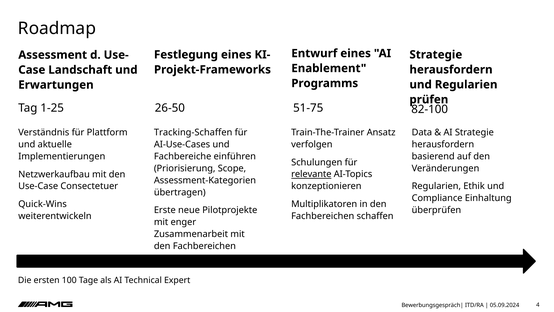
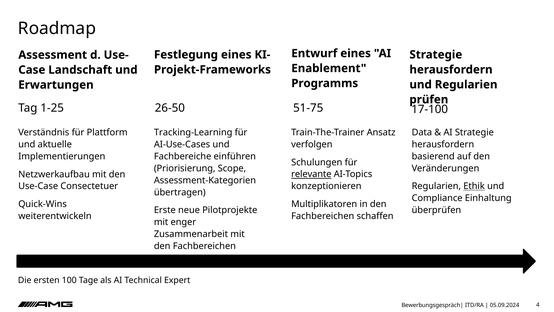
82-100: 82-100 -> 17-100
Tracking-Schaffen: Tracking-Schaffen -> Tracking-Learning
Ethik underline: none -> present
